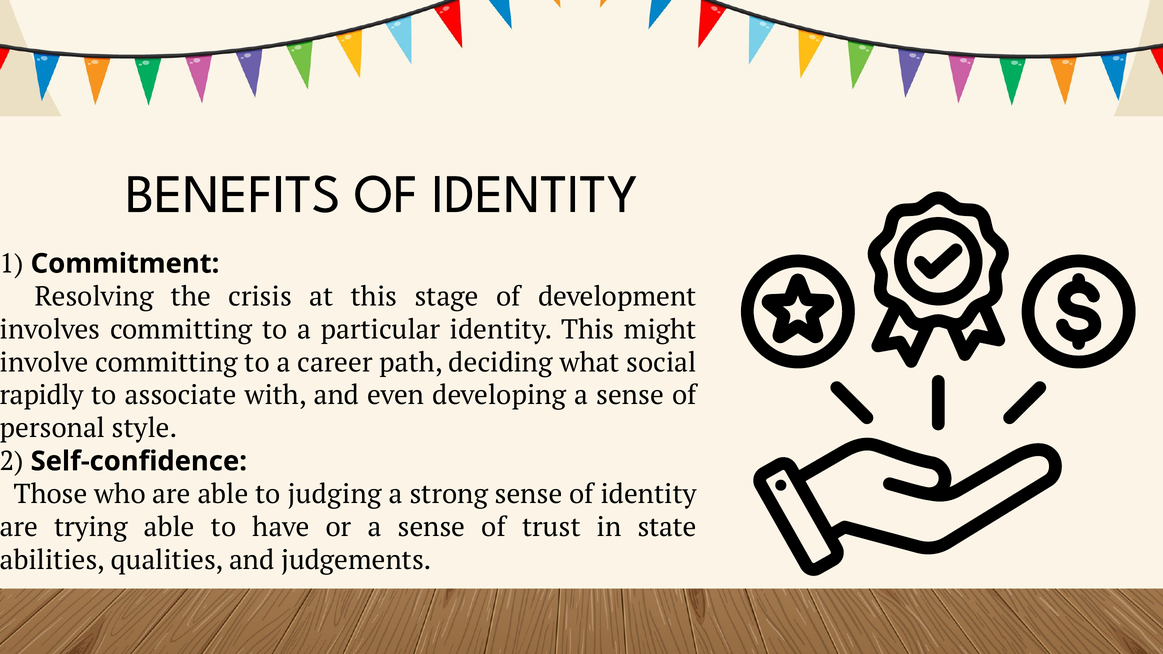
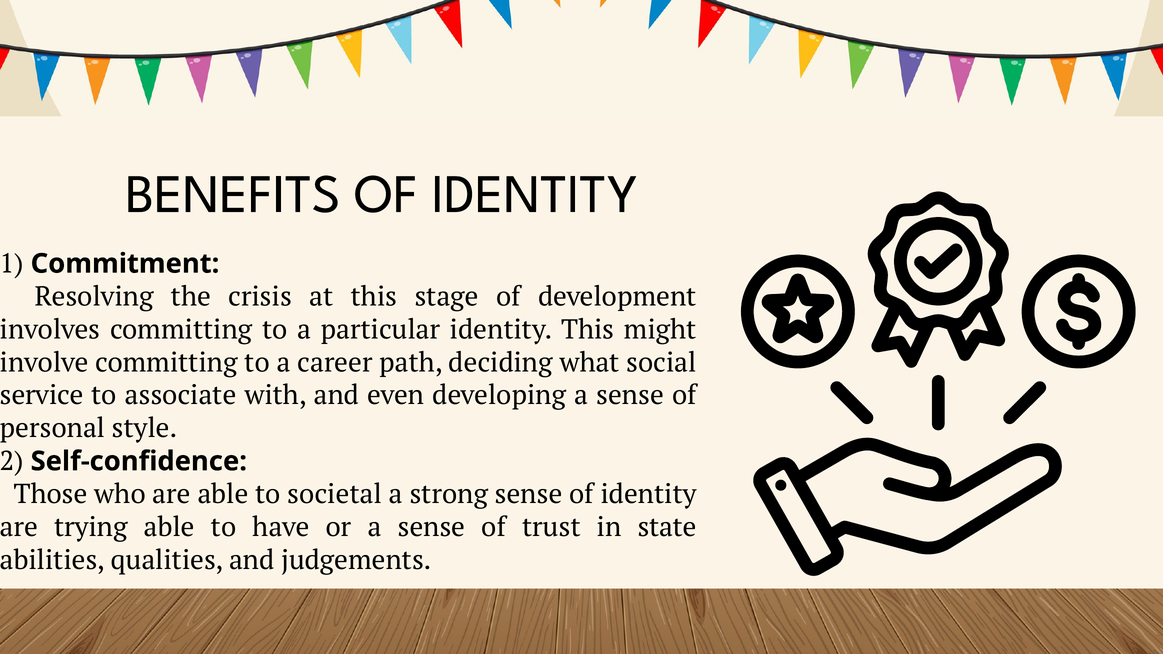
rapidly: rapidly -> service
judging: judging -> societal
